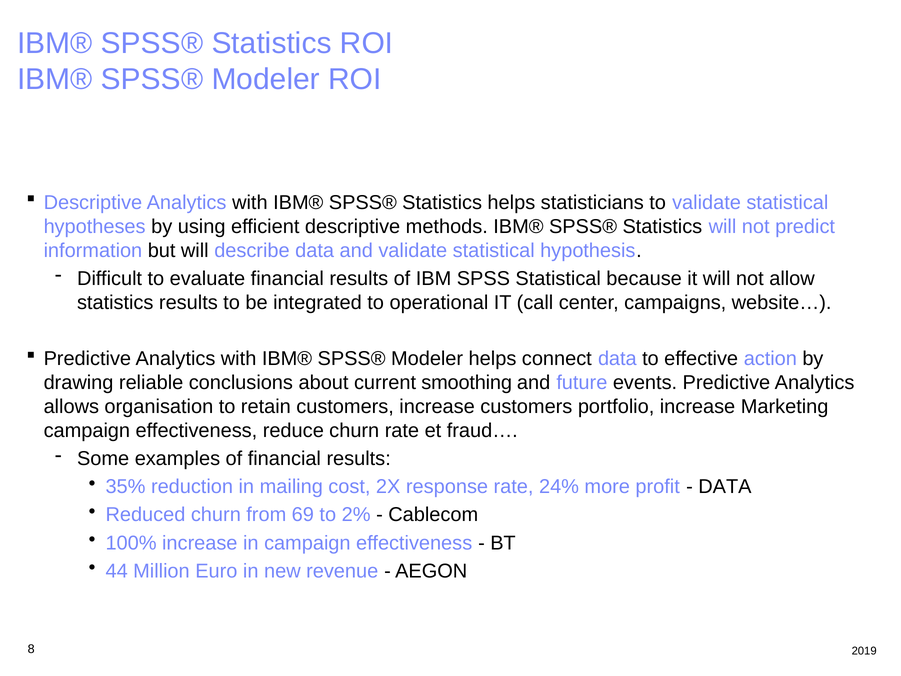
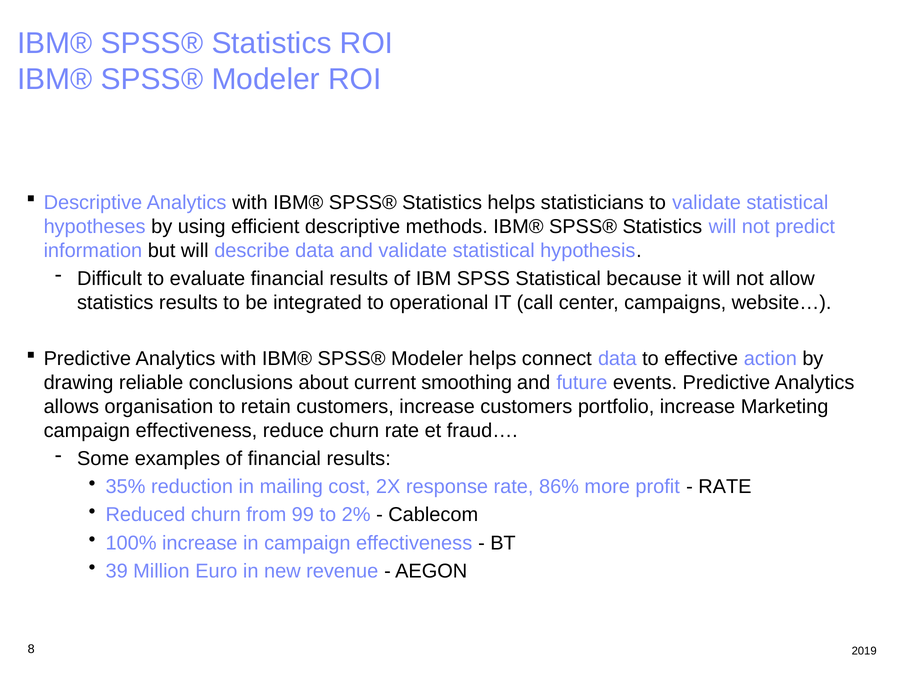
24%: 24% -> 86%
DATA at (725, 487): DATA -> RATE
69: 69 -> 99
44: 44 -> 39
